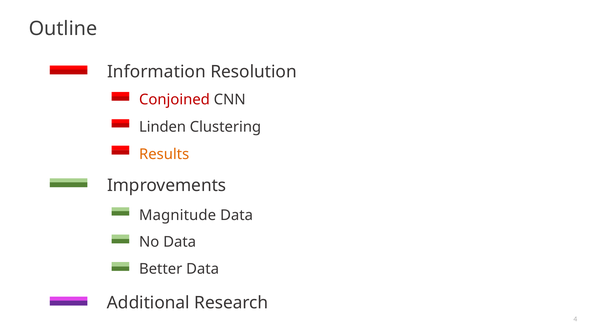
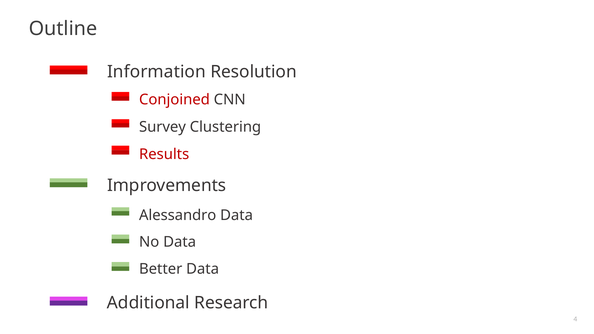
Linden: Linden -> Survey
Results colour: orange -> red
Magnitude: Magnitude -> Alessandro
